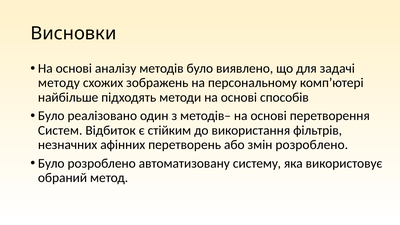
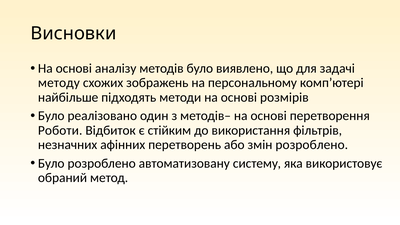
способів: способів -> розмірів
Систем: Систем -> Роботи
